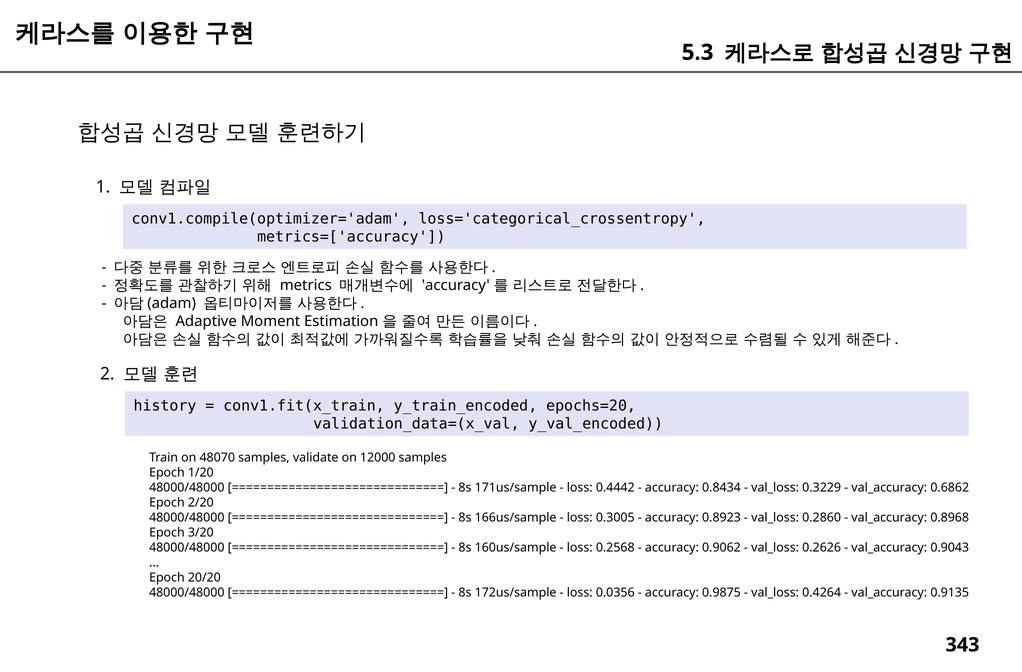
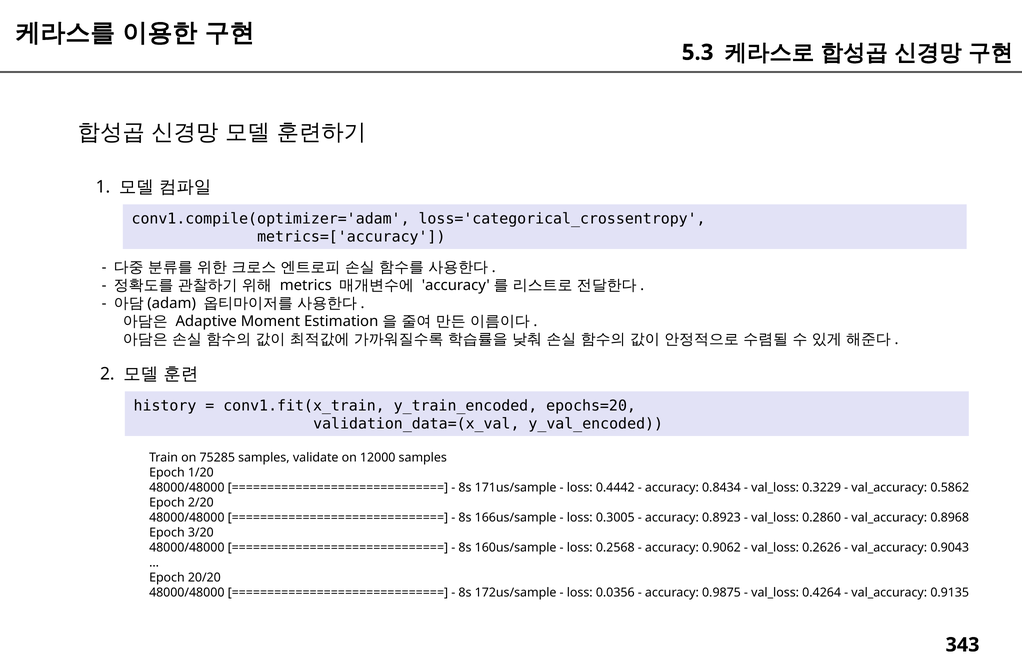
48070: 48070 -> 75285
0.6862: 0.6862 -> 0.5862
